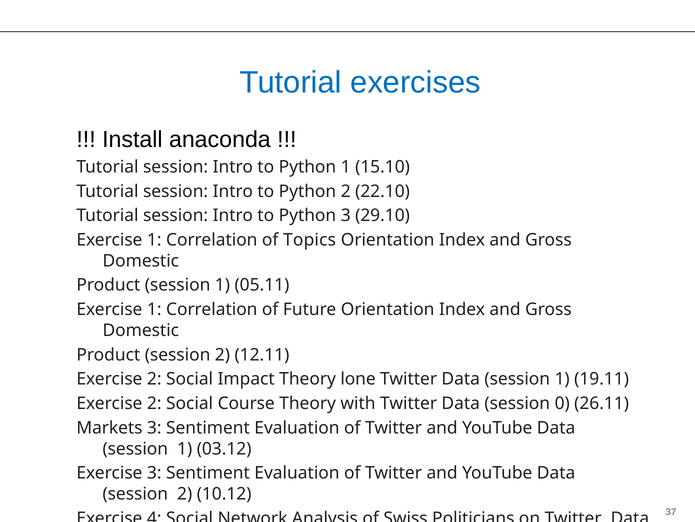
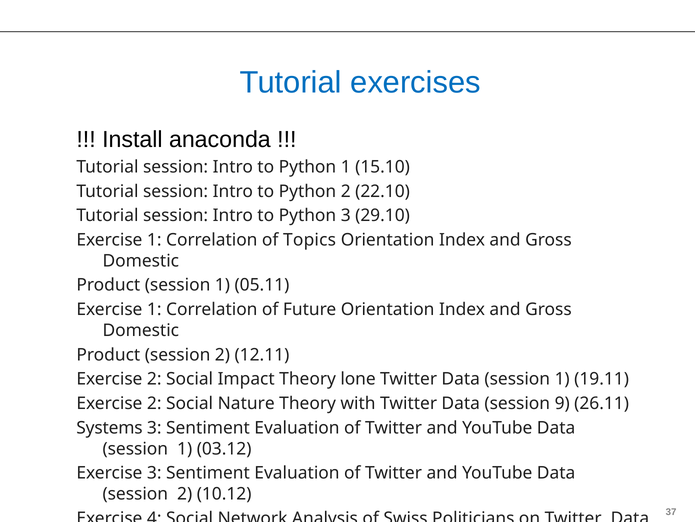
Course: Course -> Nature
0: 0 -> 9
Markets: Markets -> Systems
